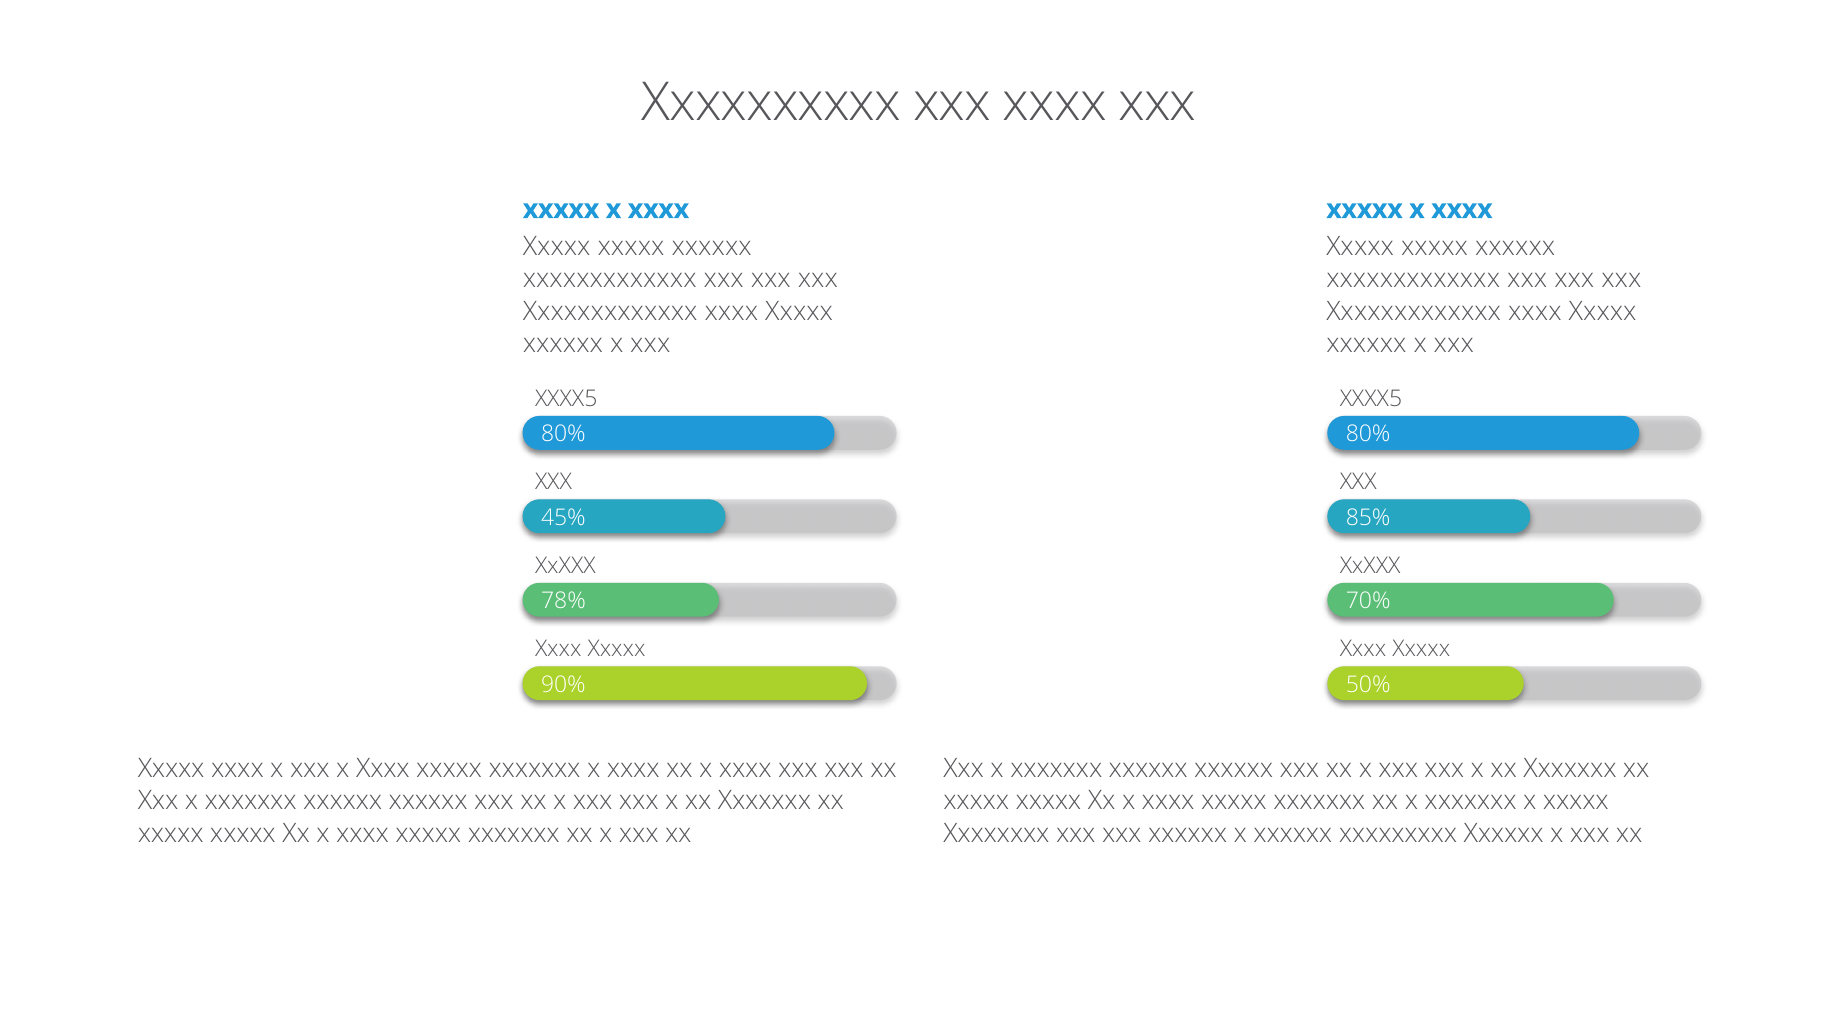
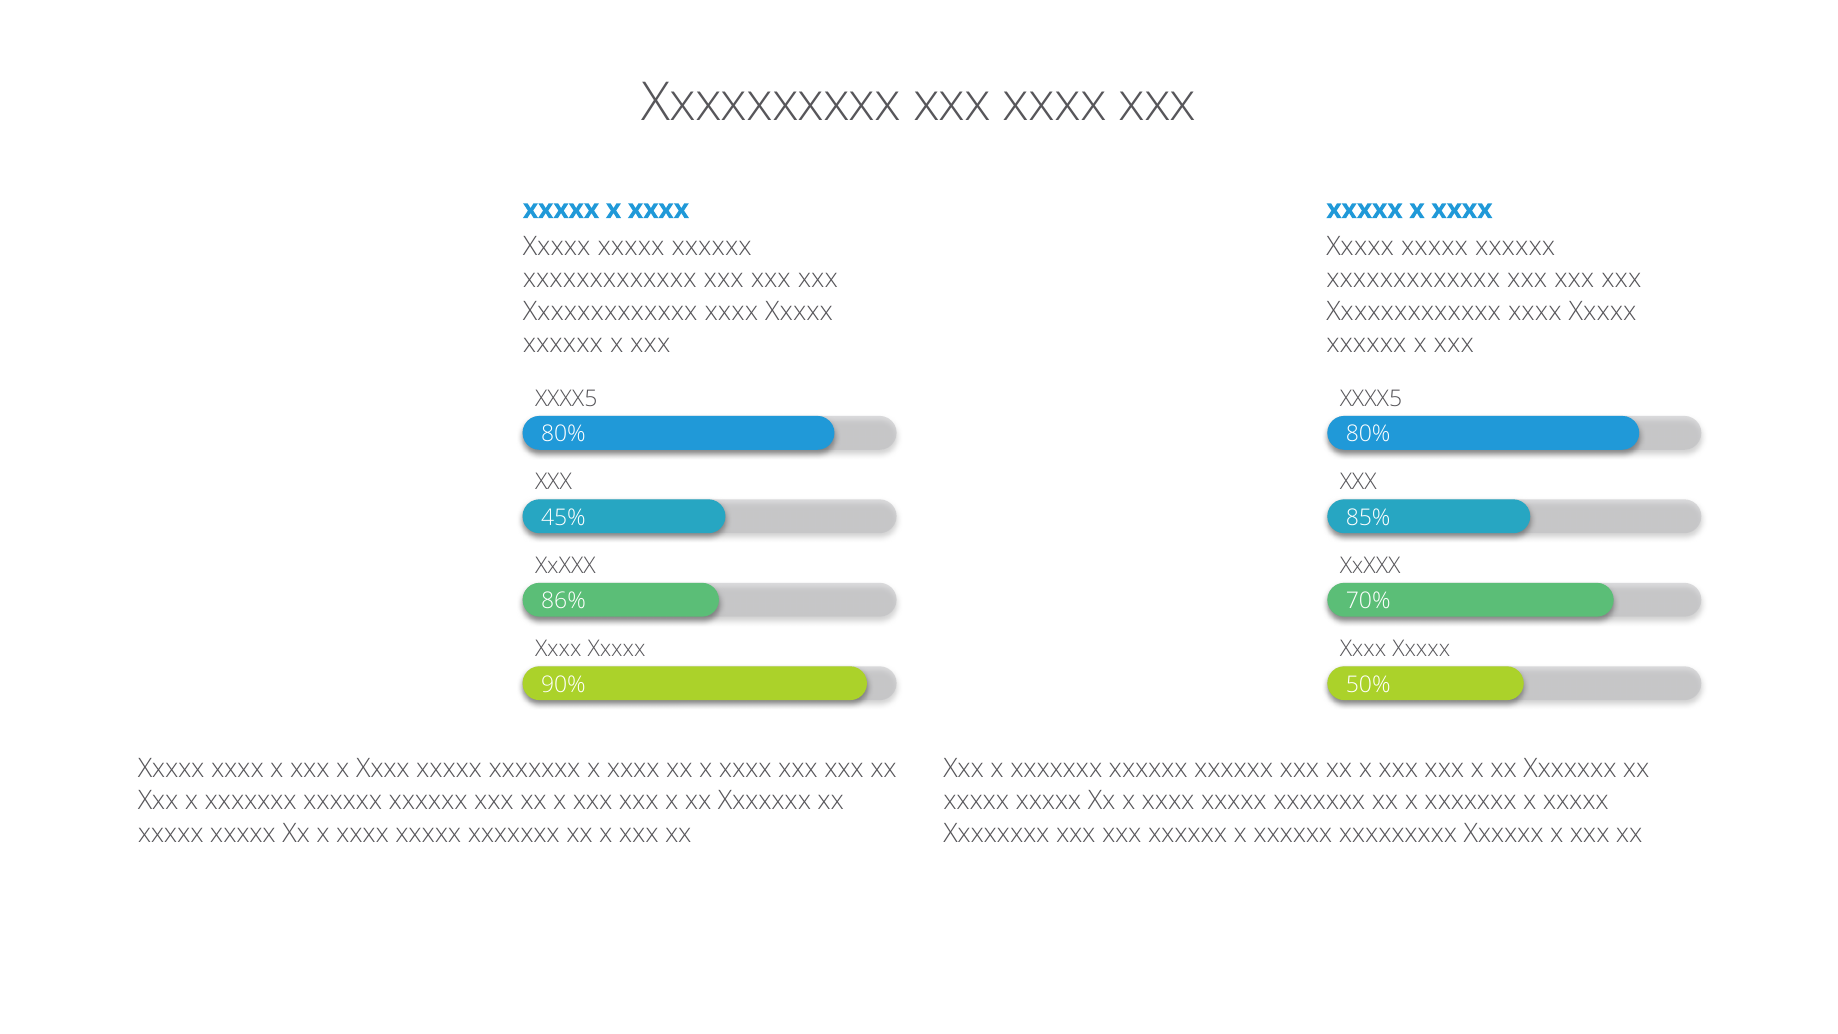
78%: 78% -> 86%
